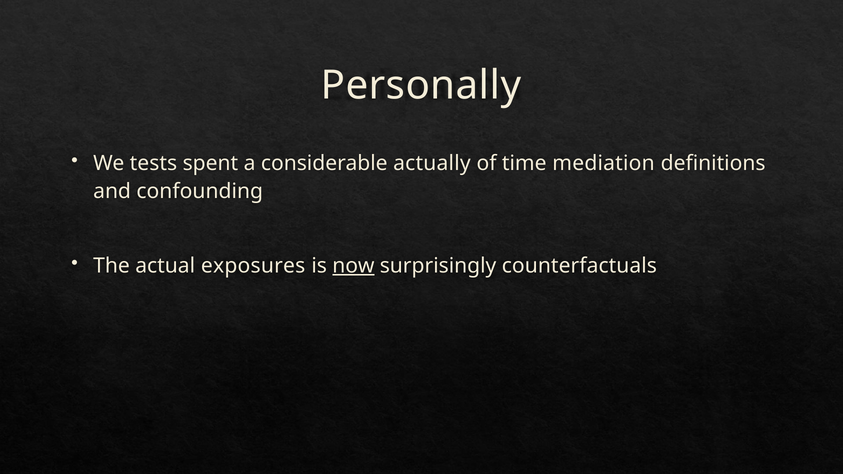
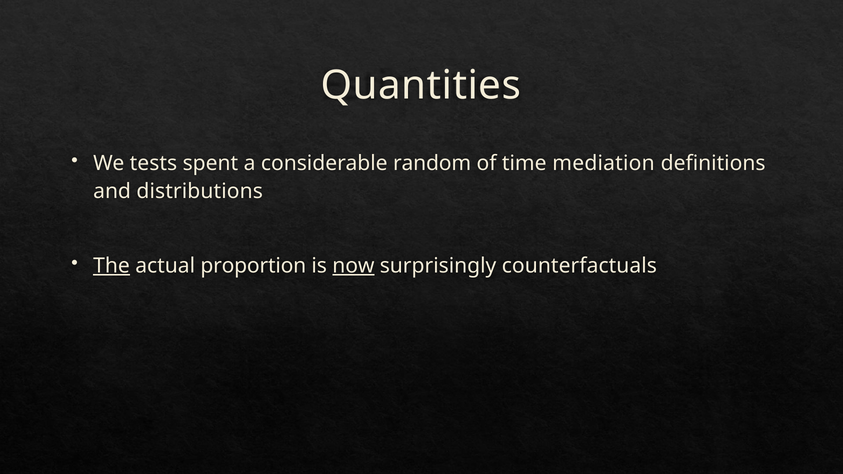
Personally: Personally -> Quantities
actually: actually -> random
confounding: confounding -> distributions
The underline: none -> present
exposures: exposures -> proportion
